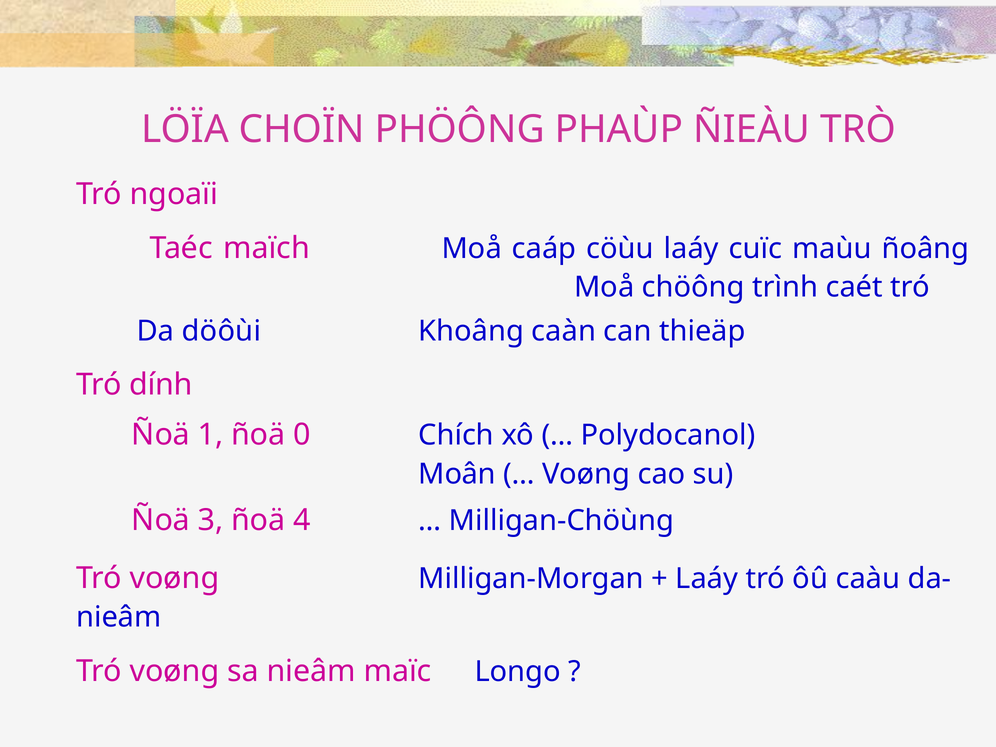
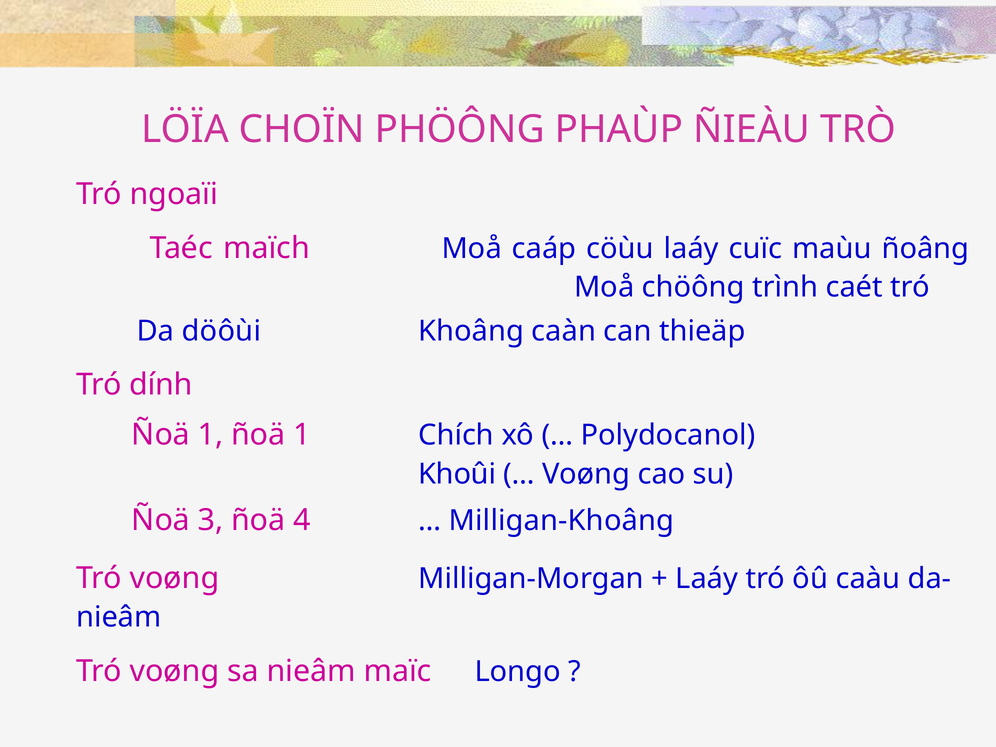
1 ñoä 0: 0 -> 1
Moân: Moân -> Khoûi
Milligan-Chöùng: Milligan-Chöùng -> Milligan-Khoâng
